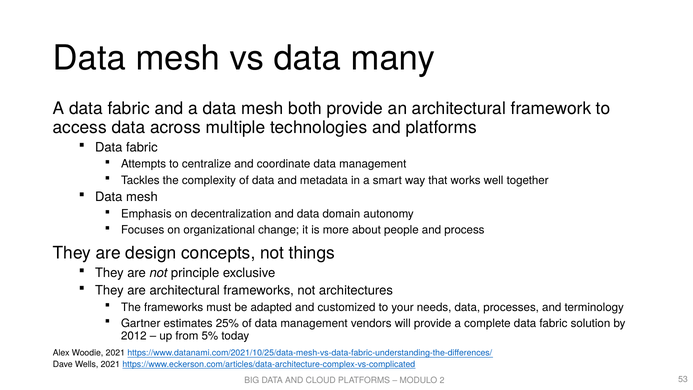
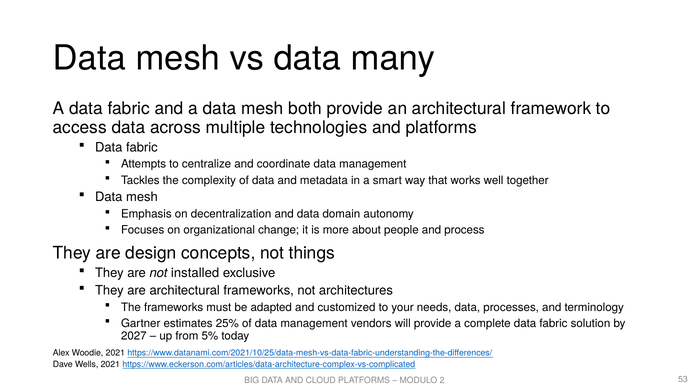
principle: principle -> installed
2012: 2012 -> 2027
